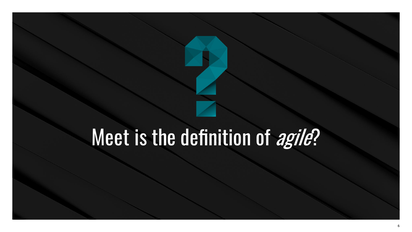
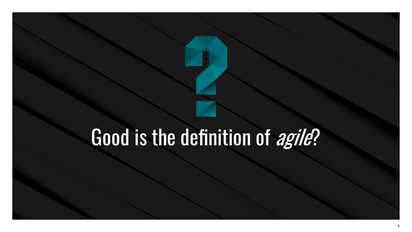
Meet: Meet -> Good
